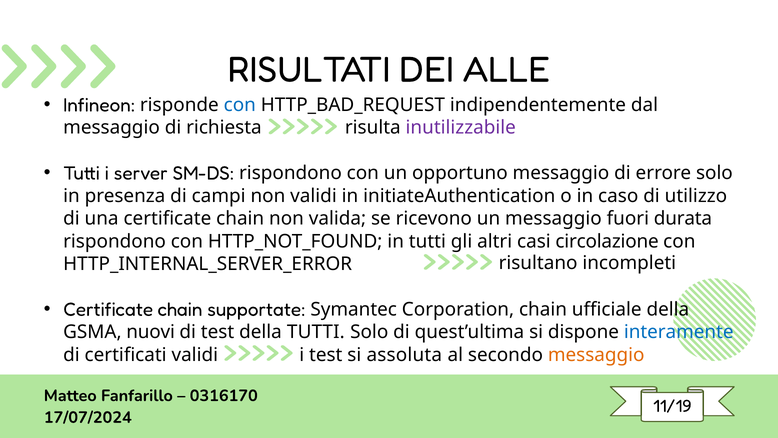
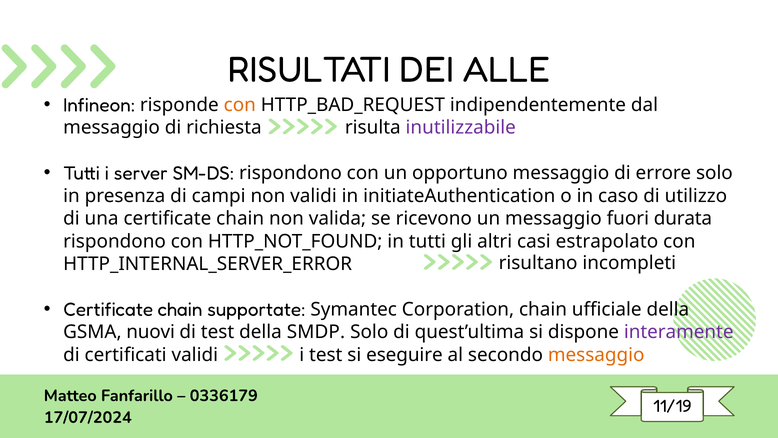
con at (240, 105) colour: blue -> orange
circolazione: circolazione -> estrapolato
della TUTTI: TUTTI -> SMDP
interamente colour: blue -> purple
assoluta: assoluta -> eseguire
0316170: 0316170 -> 0336179
